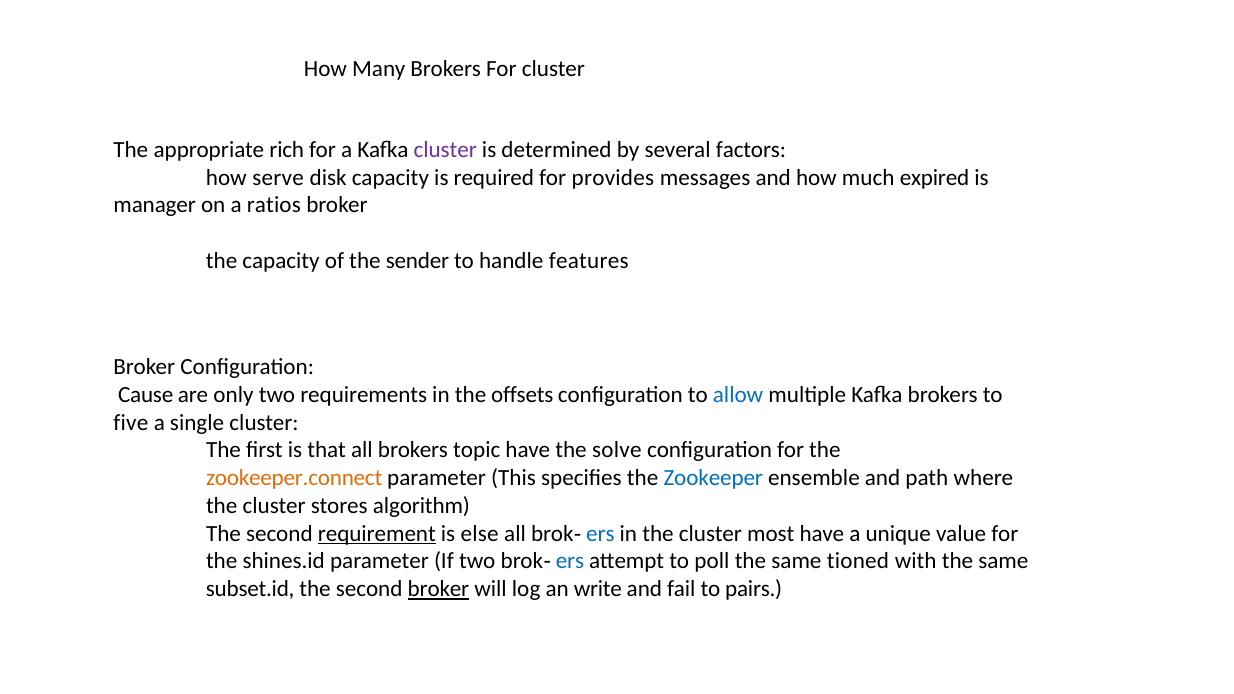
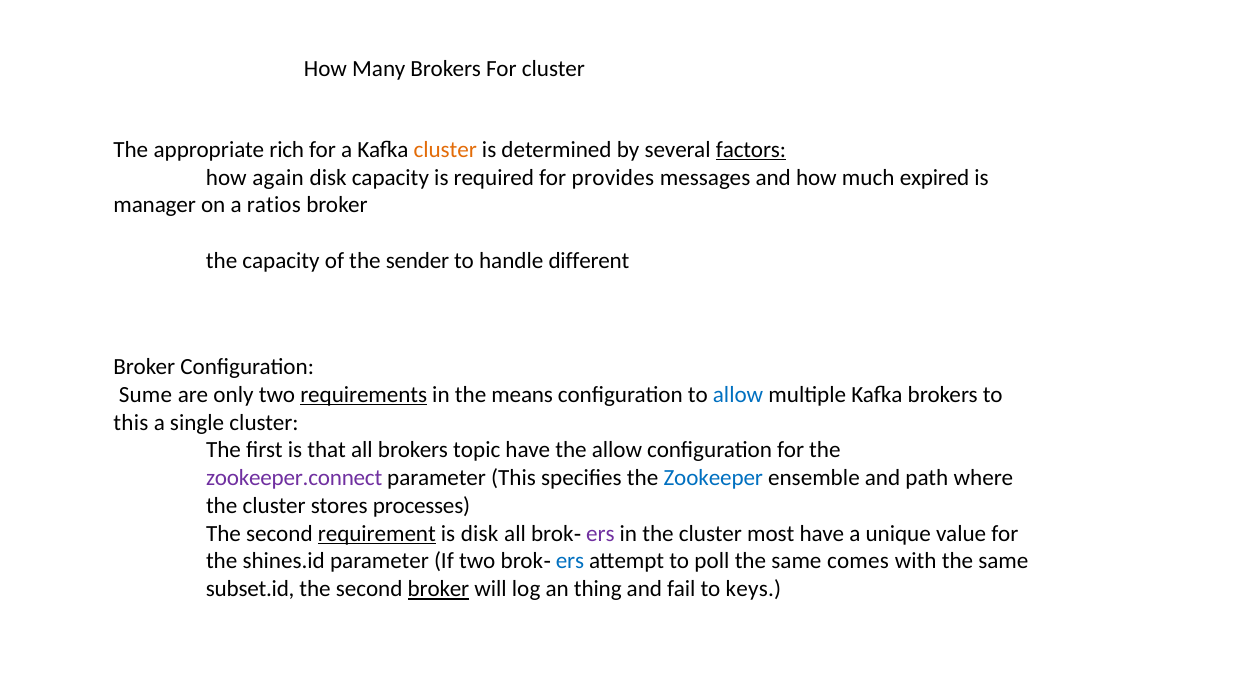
cluster at (445, 150) colour: purple -> orange
factors underline: none -> present
serve: serve -> again
features: features -> different
Cause: Cause -> Sume
requirements underline: none -> present
offsets: offsets -> means
five at (131, 423): five -> this
the solve: solve -> allow
zookeeper.connect colour: orange -> purple
algorithm: algorithm -> processes
is else: else -> disk
ers at (600, 534) colour: blue -> purple
tioned: tioned -> comes
write: write -> thing
pairs: pairs -> keys
